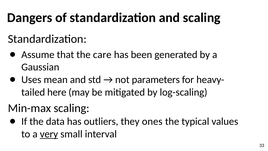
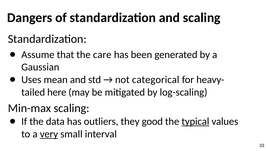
parameters: parameters -> categorical
ones: ones -> good
typical underline: none -> present
